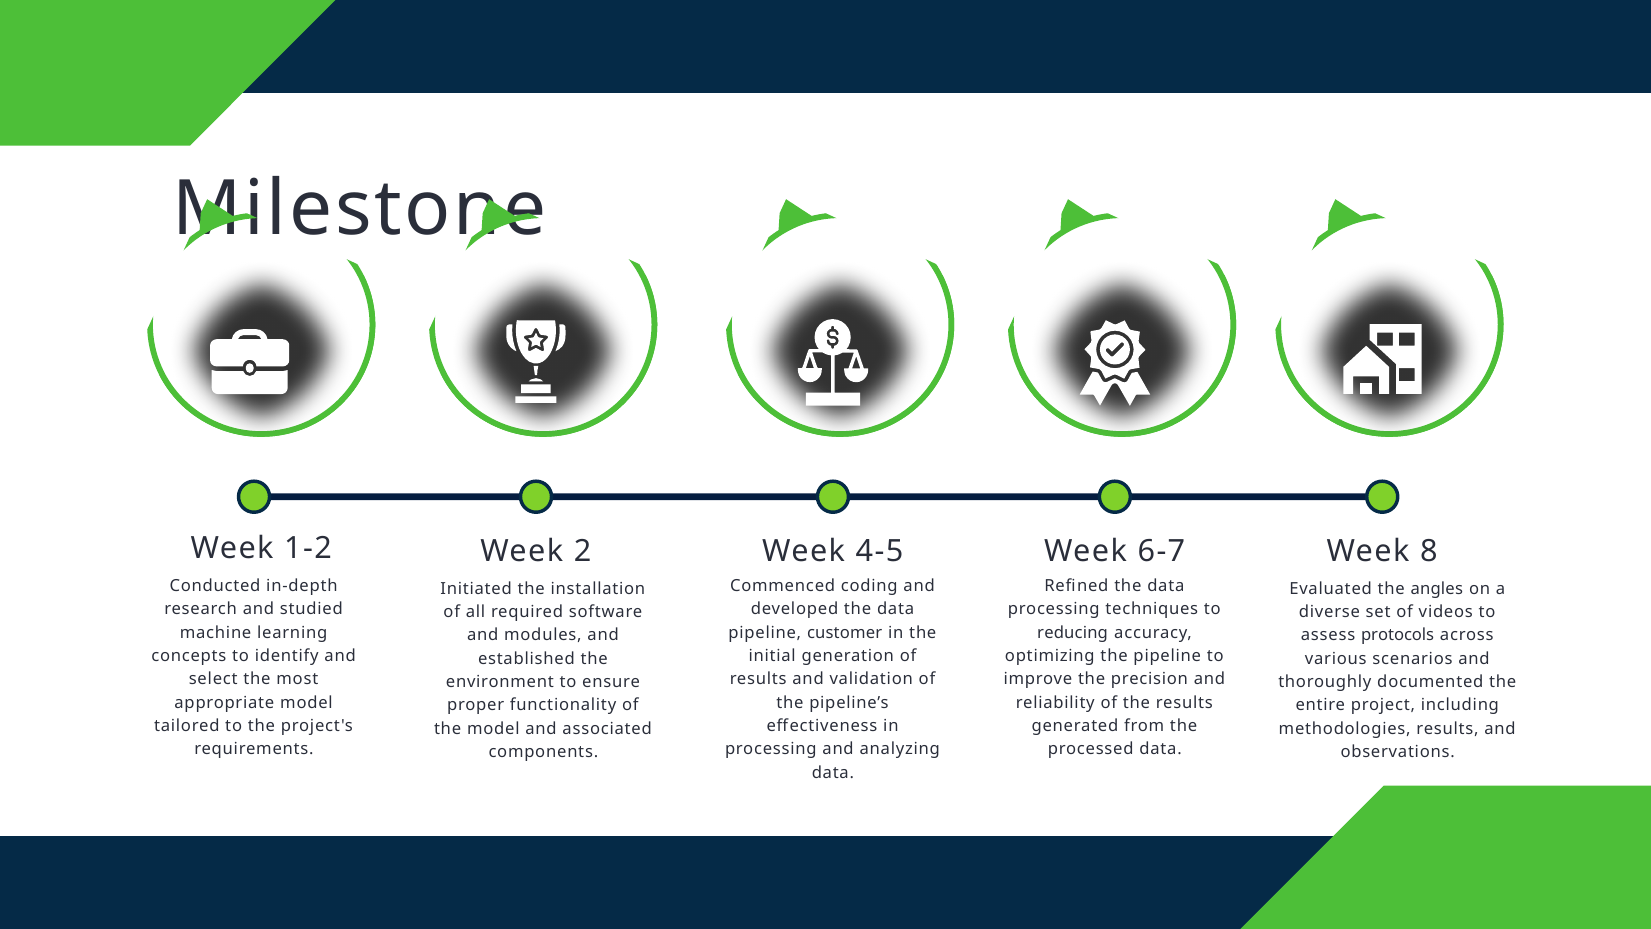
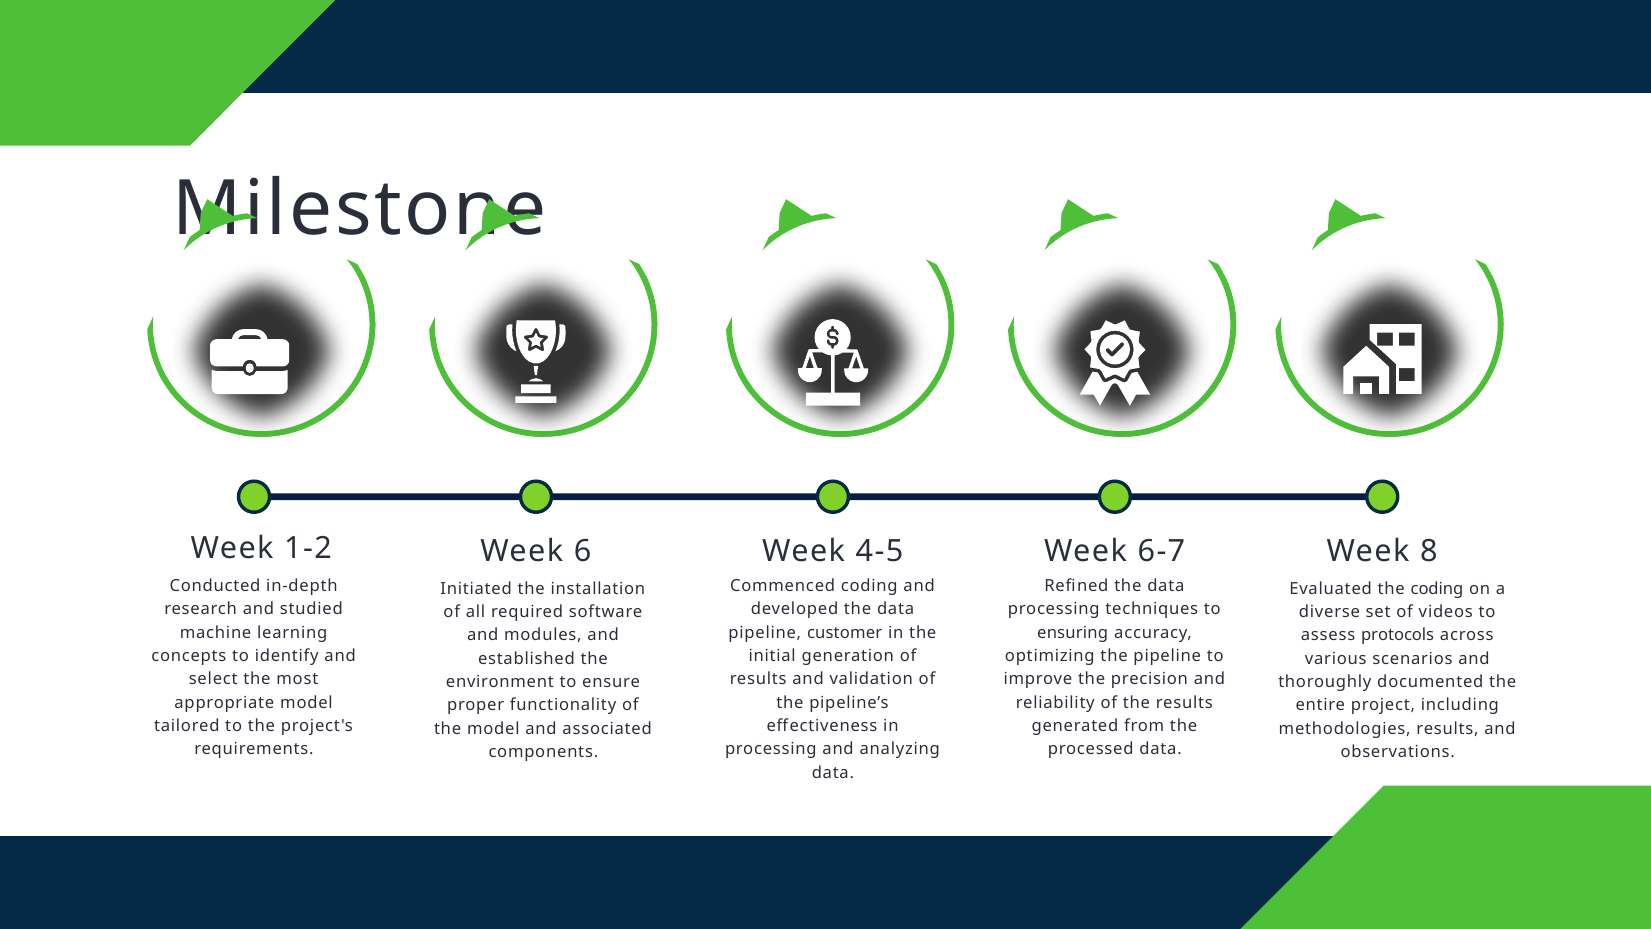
2: 2 -> 6
the angles: angles -> coding
reducing: reducing -> ensuring
